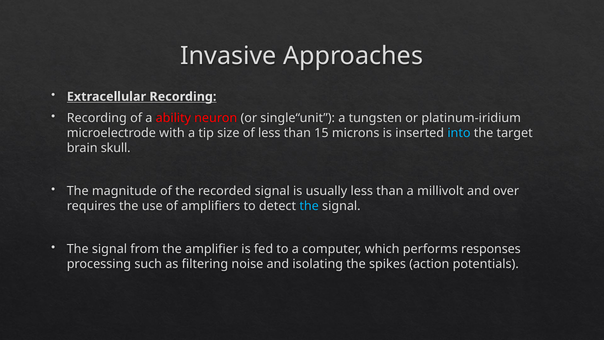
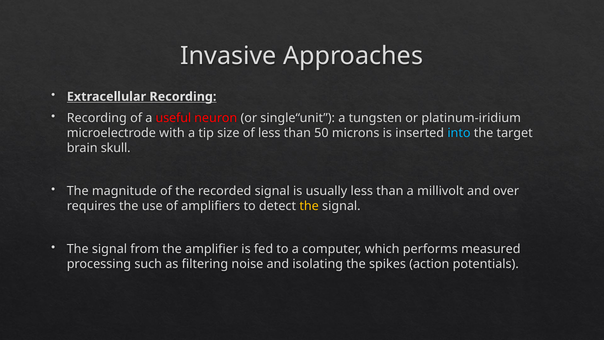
ability: ability -> useful
15: 15 -> 50
the at (309, 206) colour: light blue -> yellow
responses: responses -> measured
